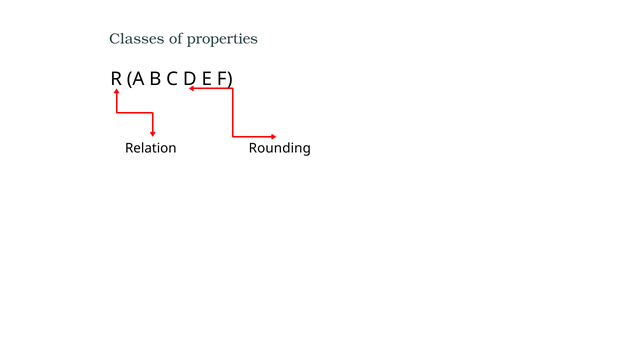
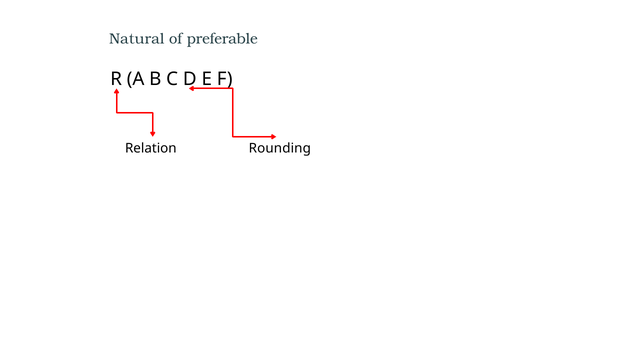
Classes: Classes -> Natural
properties: properties -> preferable
